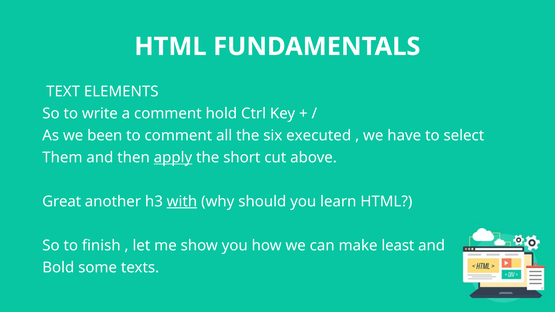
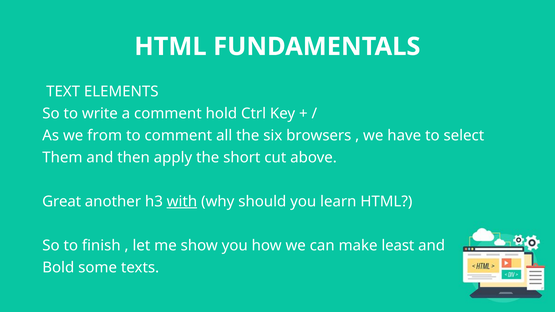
been: been -> from
executed: executed -> browsers
apply underline: present -> none
